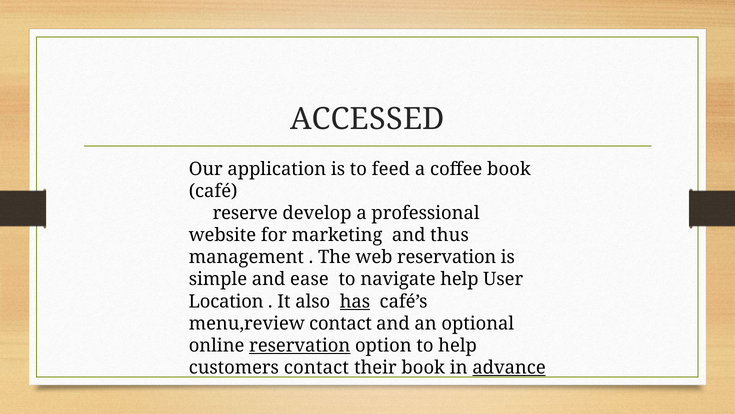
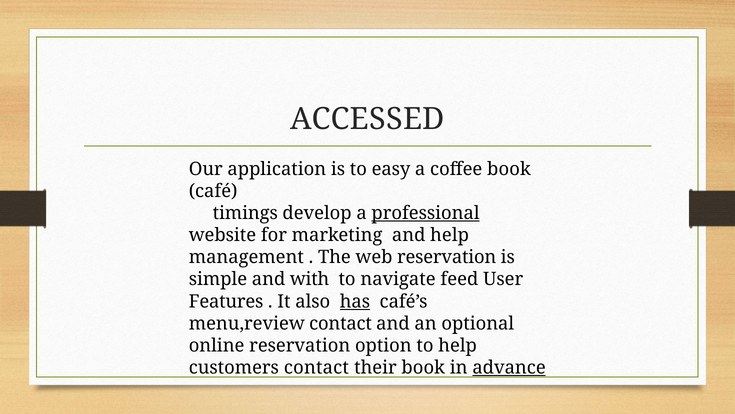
feed: feed -> easy
reserve: reserve -> timings
professional underline: none -> present
and thus: thus -> help
ease: ease -> with
navigate help: help -> feed
Location: Location -> Features
reservation at (300, 345) underline: present -> none
